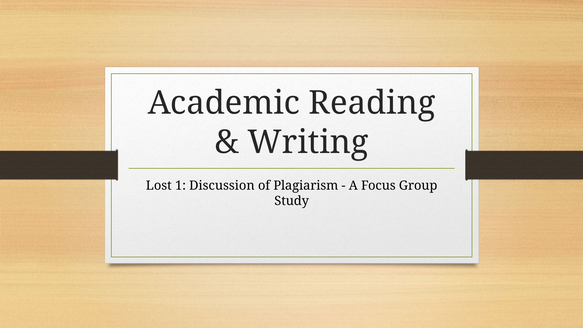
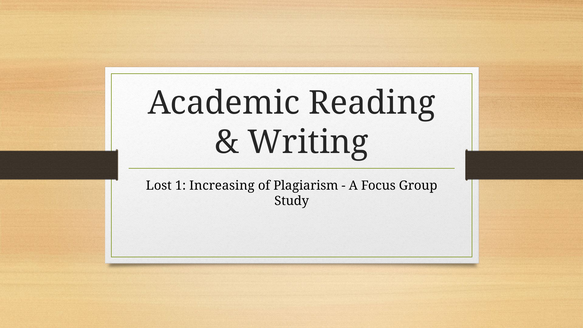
Discussion: Discussion -> Increasing
